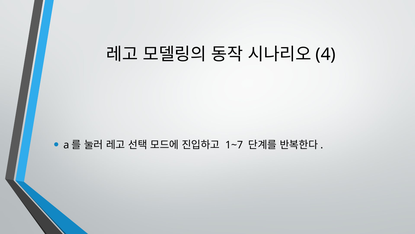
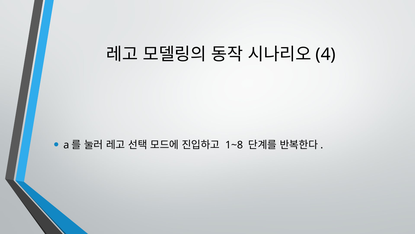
1~7: 1~7 -> 1~8
